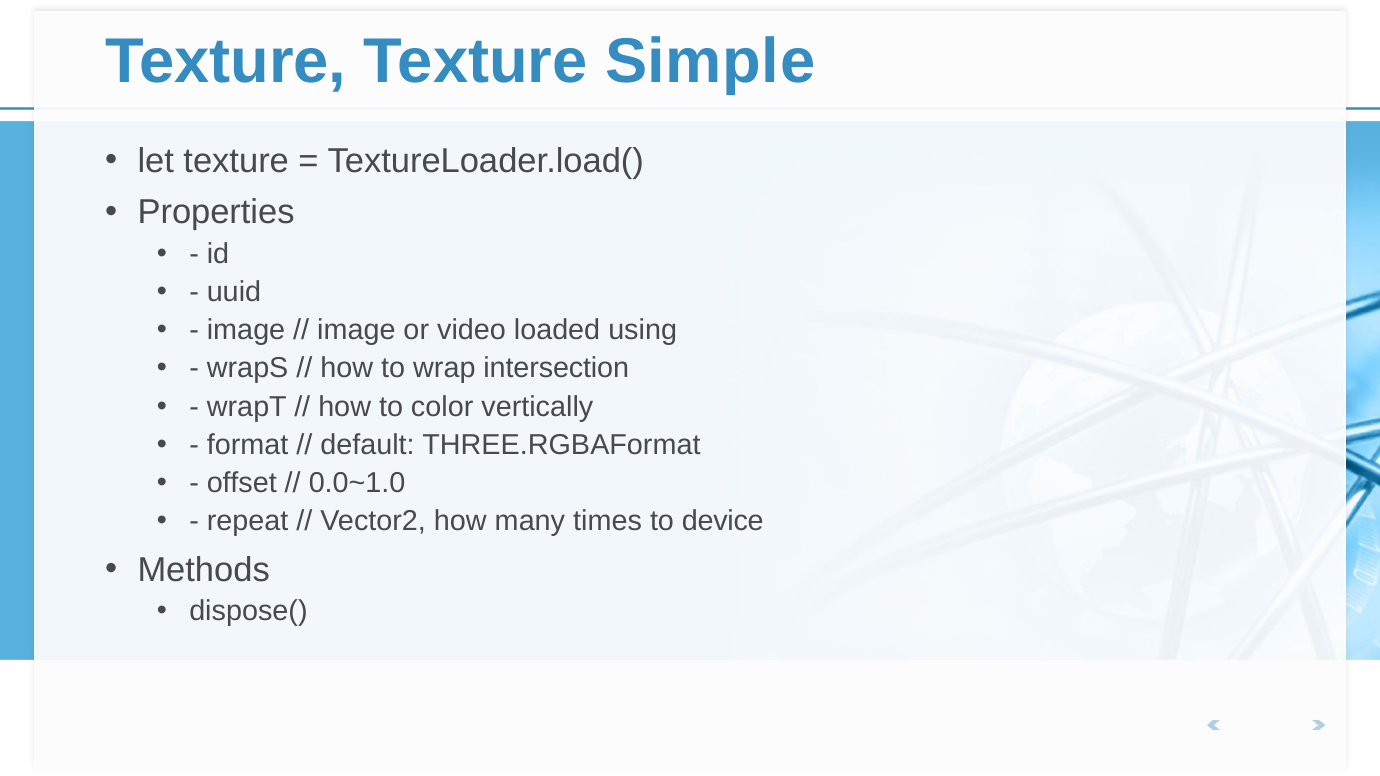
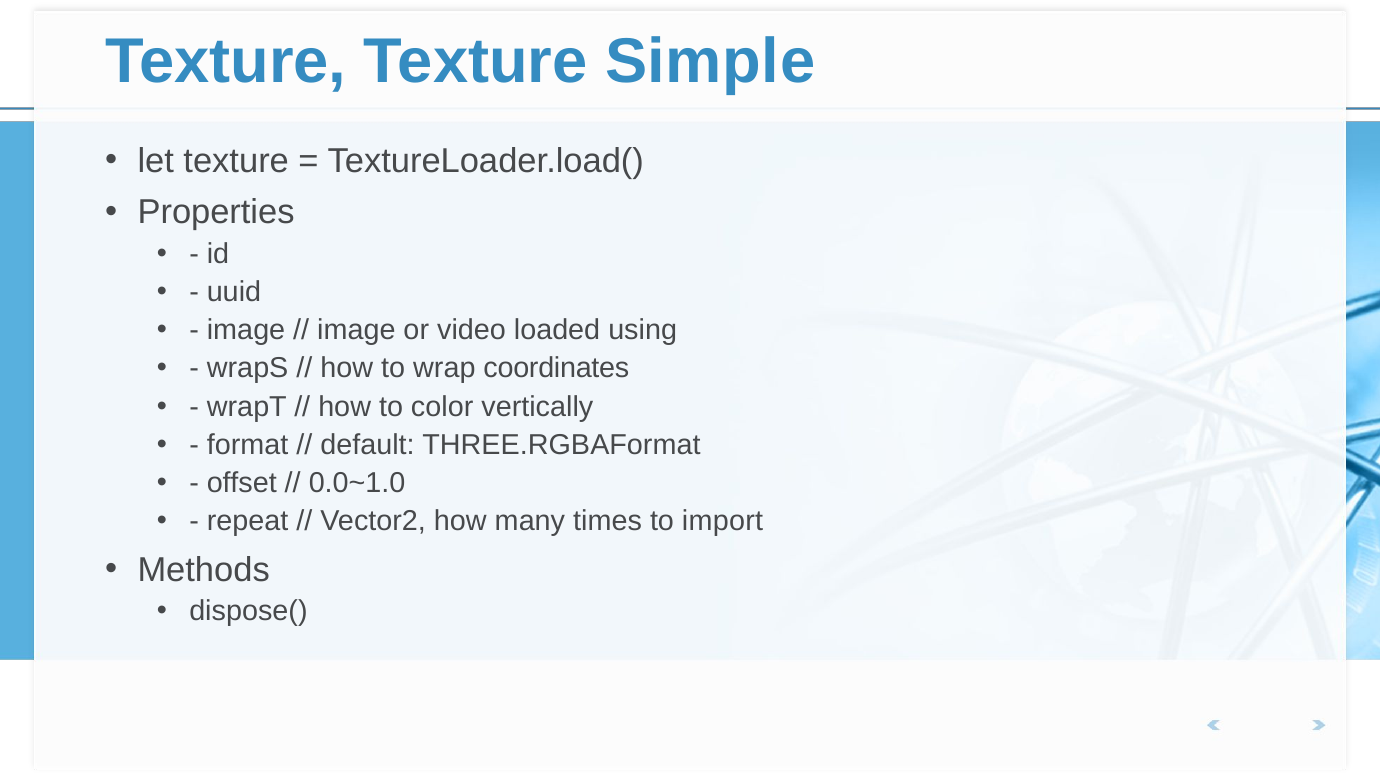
intersection: intersection -> coordinates
device: device -> import
